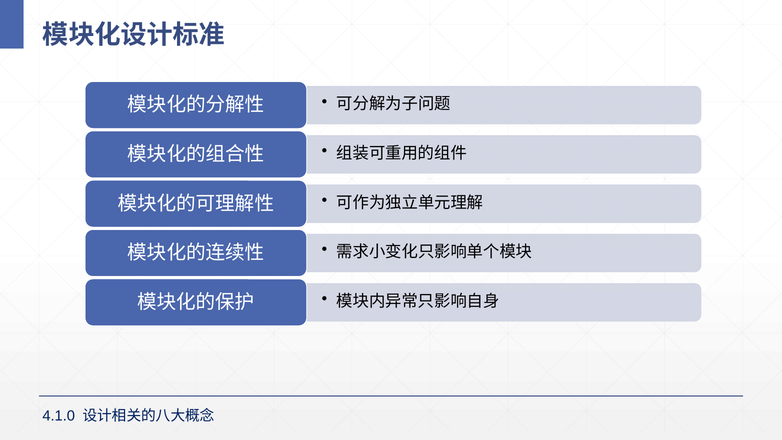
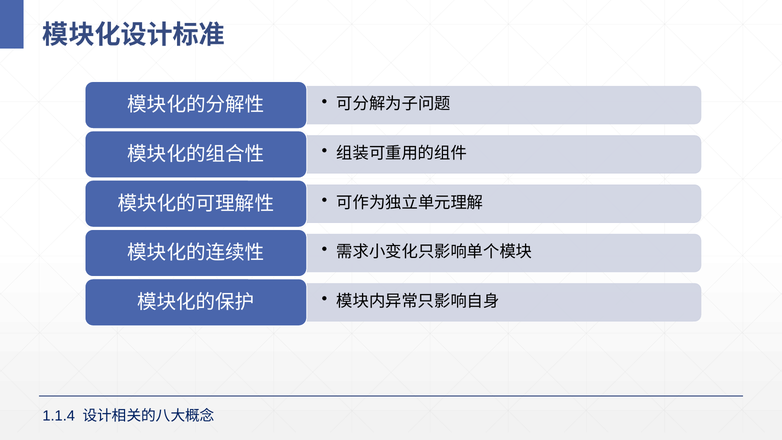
4.1.0: 4.1.0 -> 1.1.4
